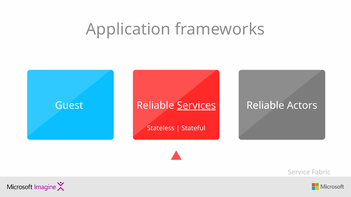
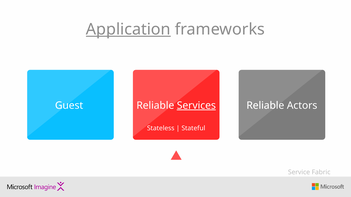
Application underline: none -> present
